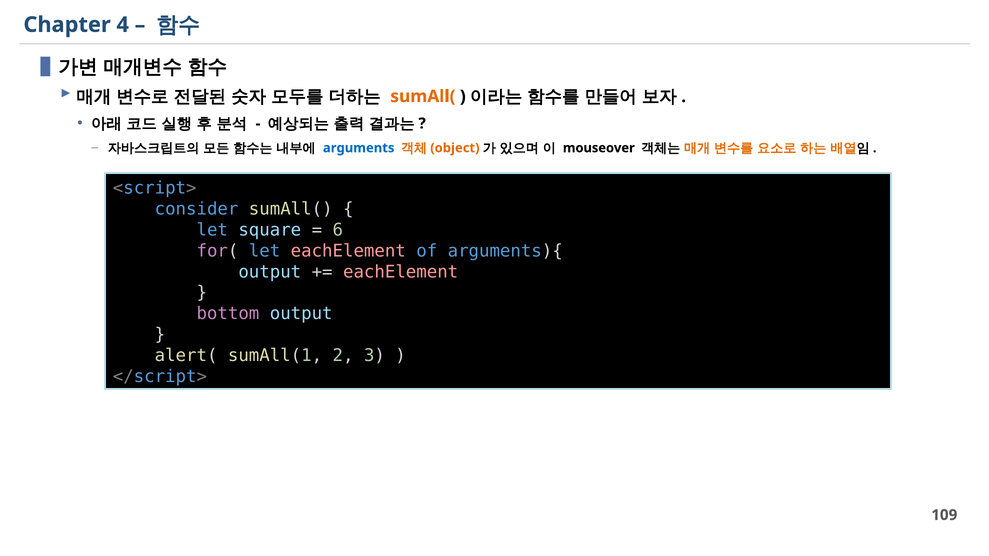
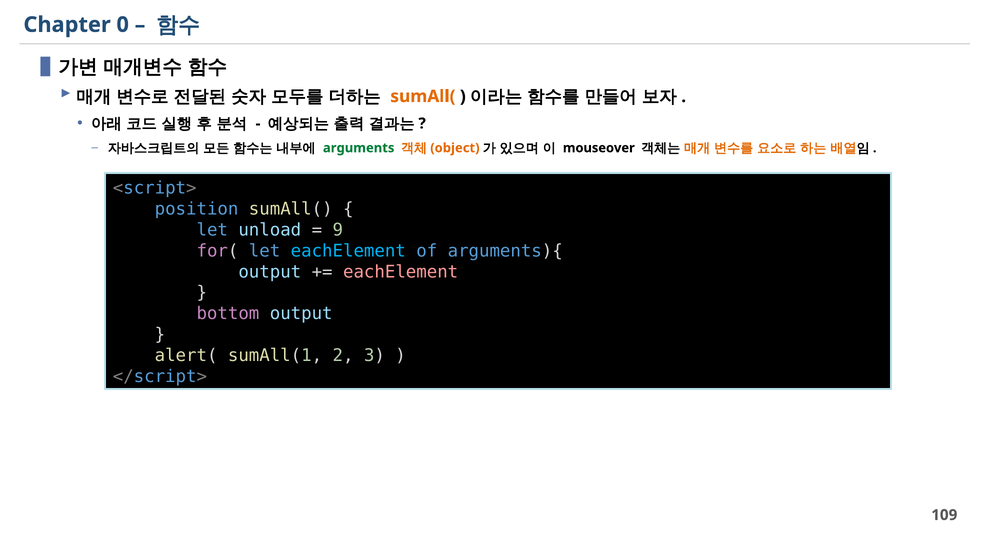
4: 4 -> 0
arguments colour: blue -> green
consider: consider -> position
square: square -> unload
6: 6 -> 9
eachElement at (348, 251) colour: pink -> light blue
